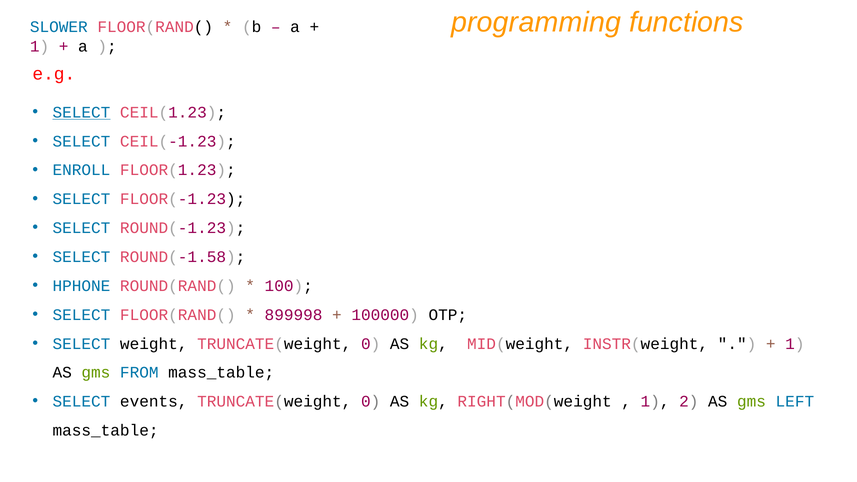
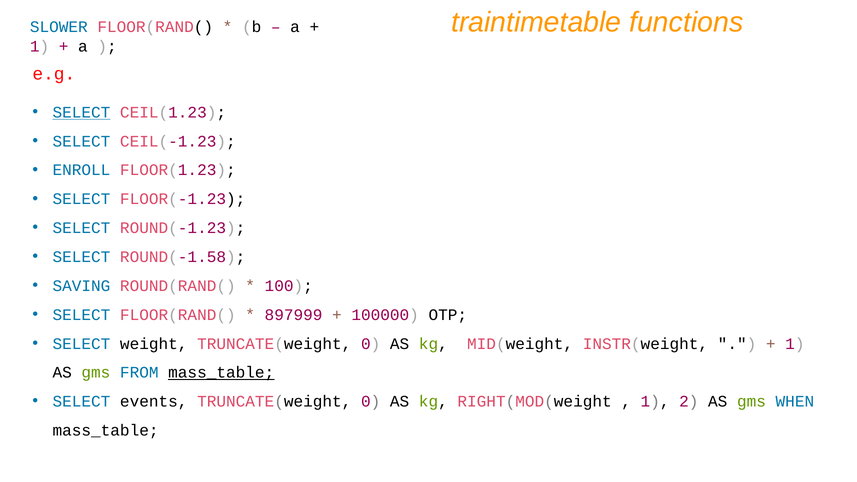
programming: programming -> traintimetable
HPHONE: HPHONE -> SAVING
899998: 899998 -> 897999
mass_table at (221, 373) underline: none -> present
LEFT: LEFT -> WHEN
